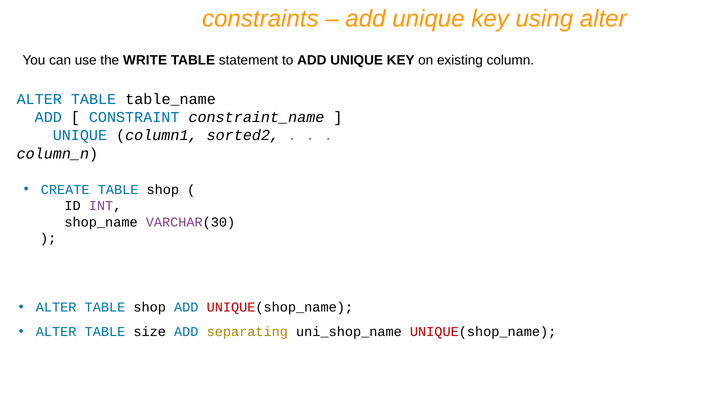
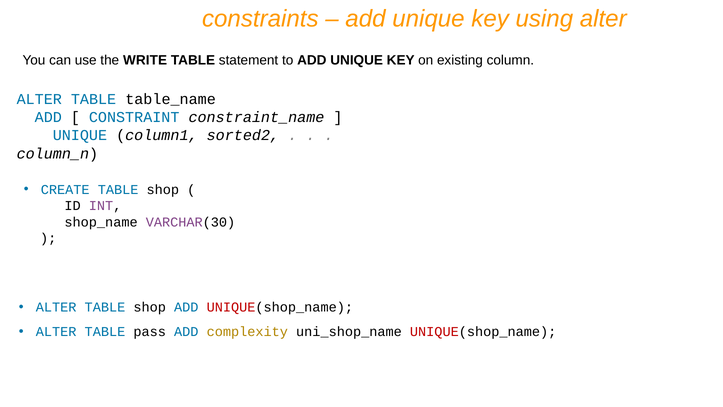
size: size -> pass
separating: separating -> complexity
